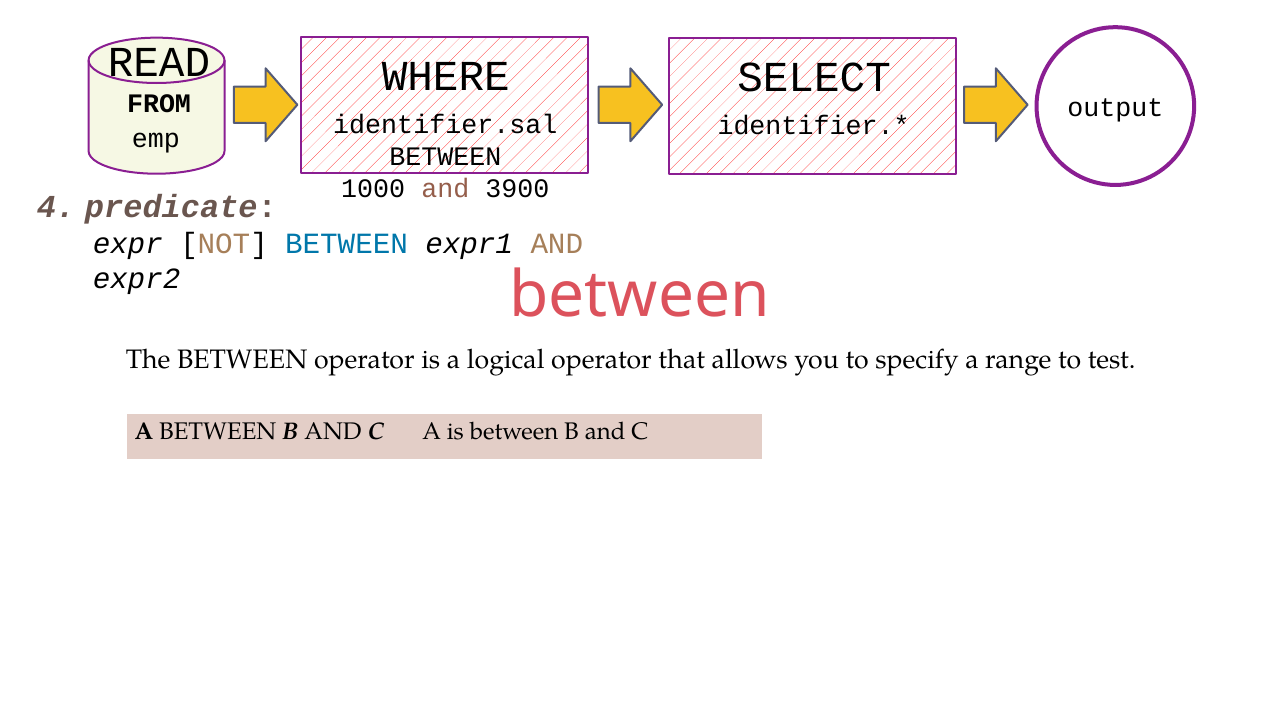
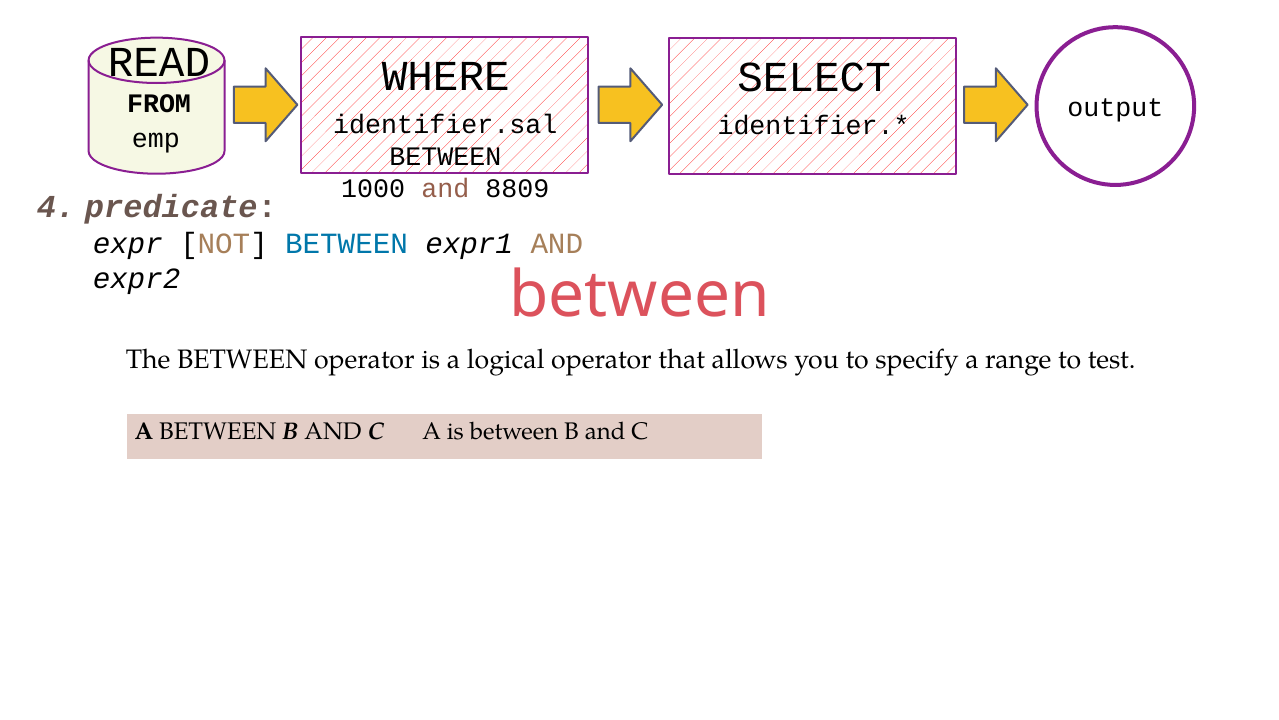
3900: 3900 -> 8809
